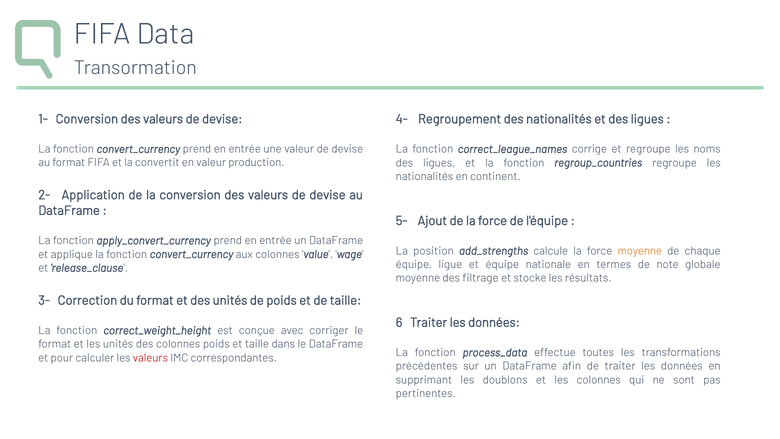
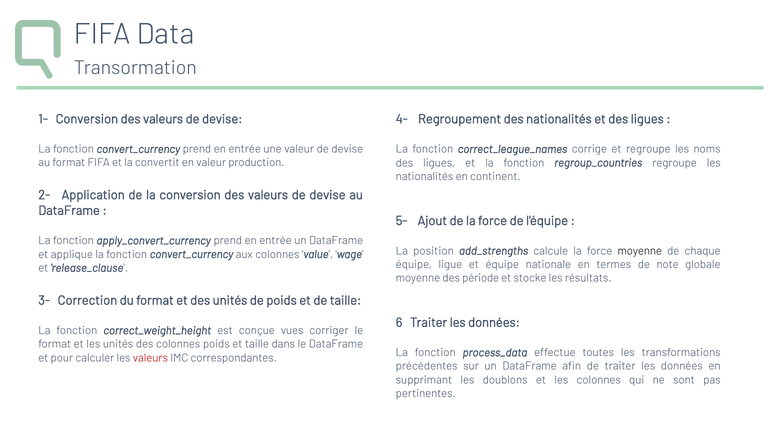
moyenne at (640, 251) colour: orange -> black
filtrage: filtrage -> période
avec: avec -> vues
